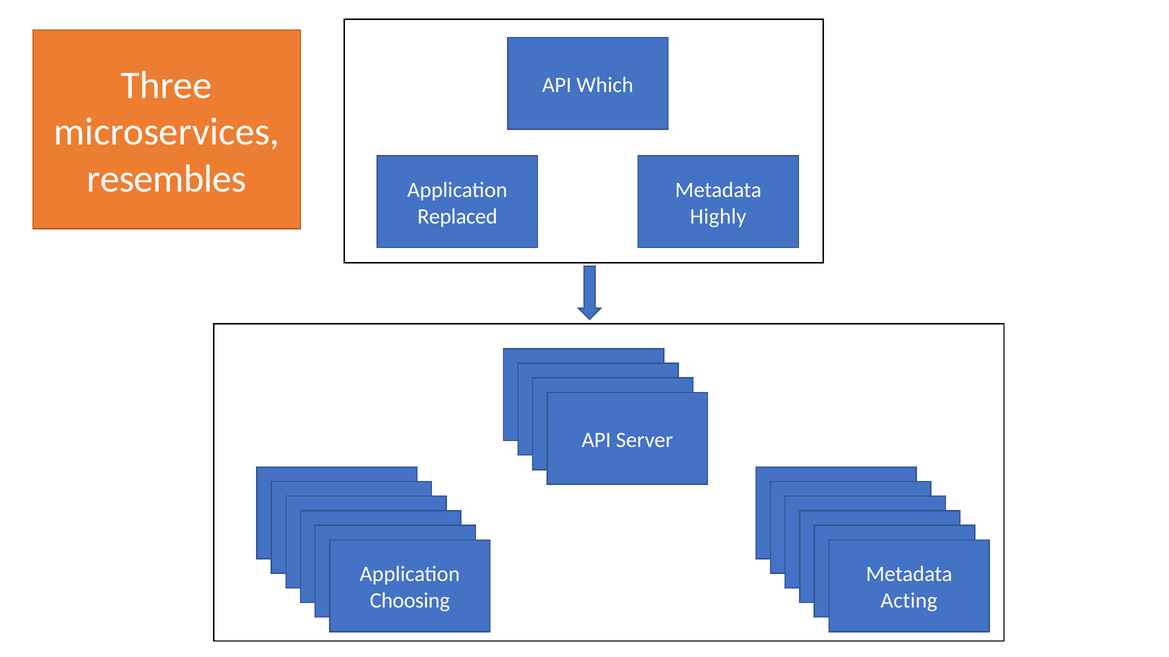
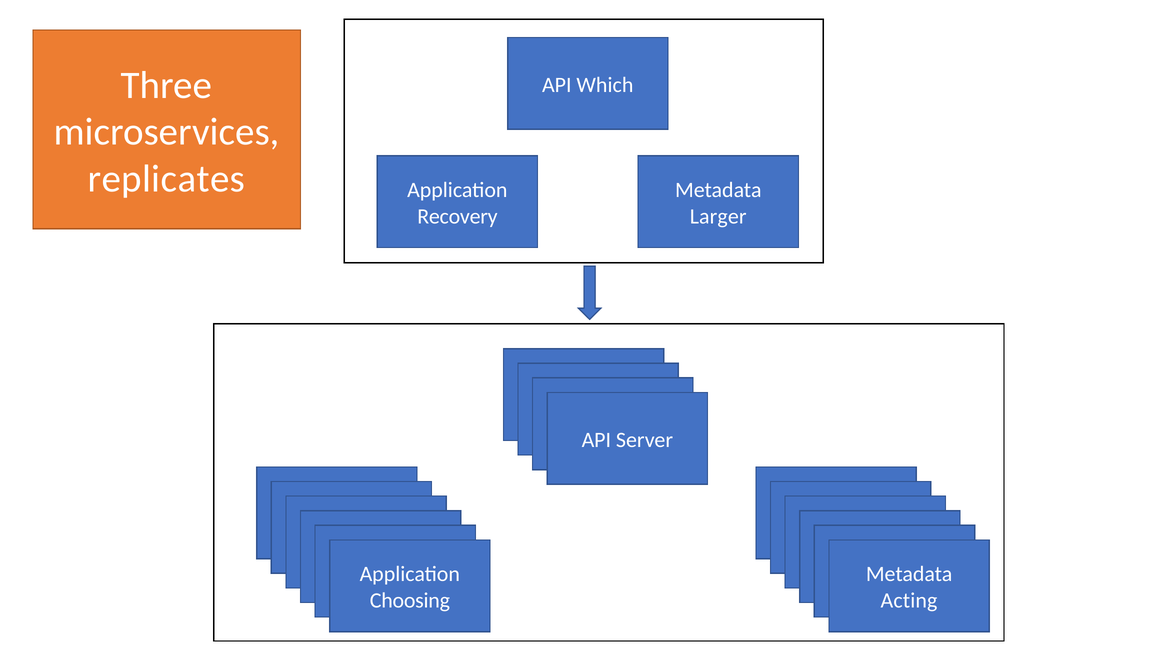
resembles: resembles -> replicates
Replaced: Replaced -> Recovery
Highly: Highly -> Larger
